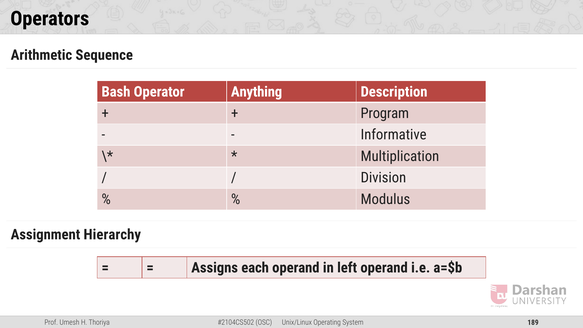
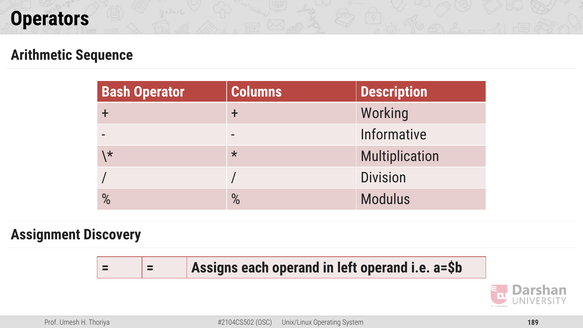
Anything: Anything -> Columns
Program: Program -> Working
Hierarchy: Hierarchy -> Discovery
